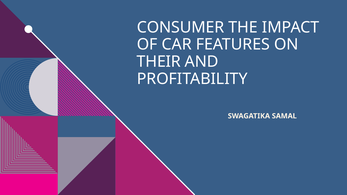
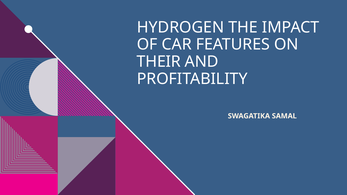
CONSUMER: CONSUMER -> HYDROGEN
